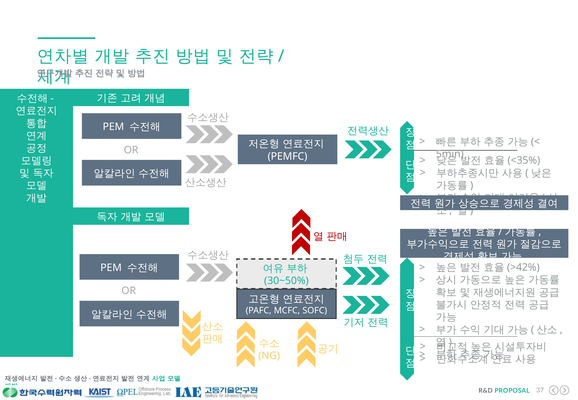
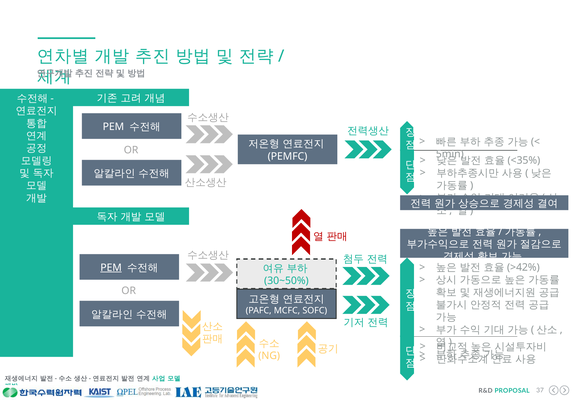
PEM at (111, 268) underline: none -> present
